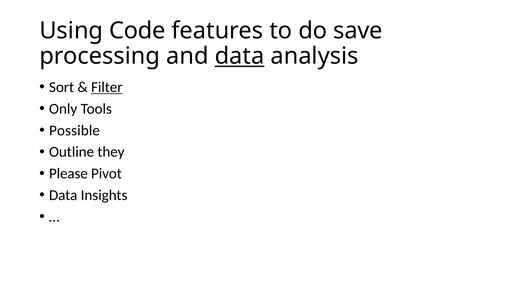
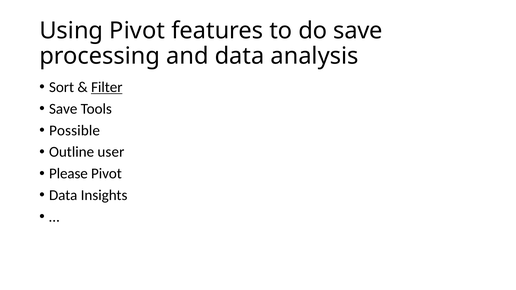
Using Code: Code -> Pivot
data at (240, 56) underline: present -> none
Only at (63, 109): Only -> Save
they: they -> user
